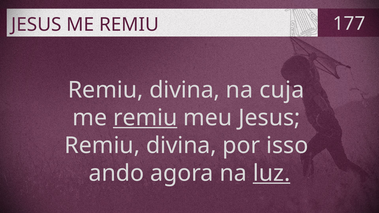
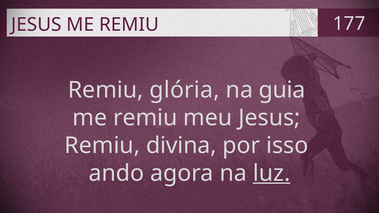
divina at (185, 90): divina -> glória
cuja: cuja -> guia
remiu at (145, 118) underline: present -> none
